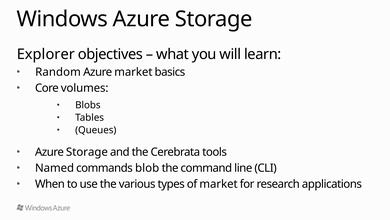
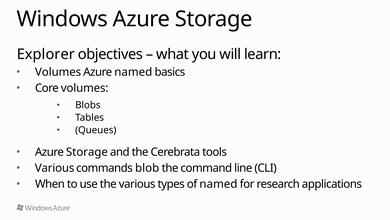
Random at (58, 72): Random -> Volumes
Azure market: market -> named
Named at (55, 168): Named -> Various
of market: market -> named
